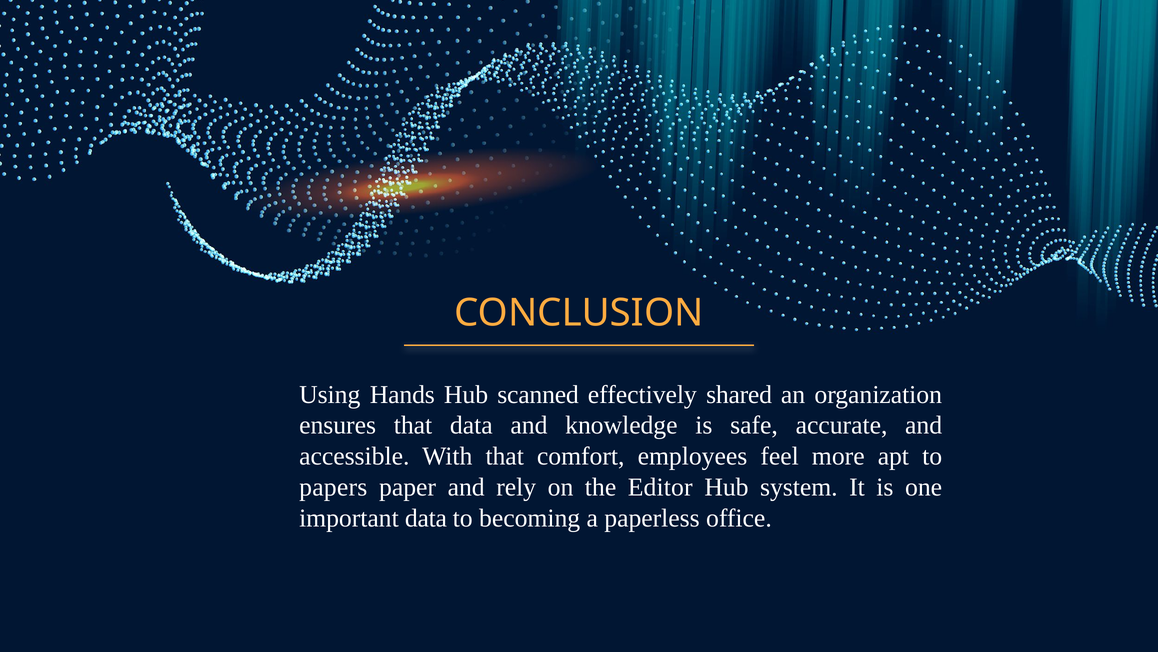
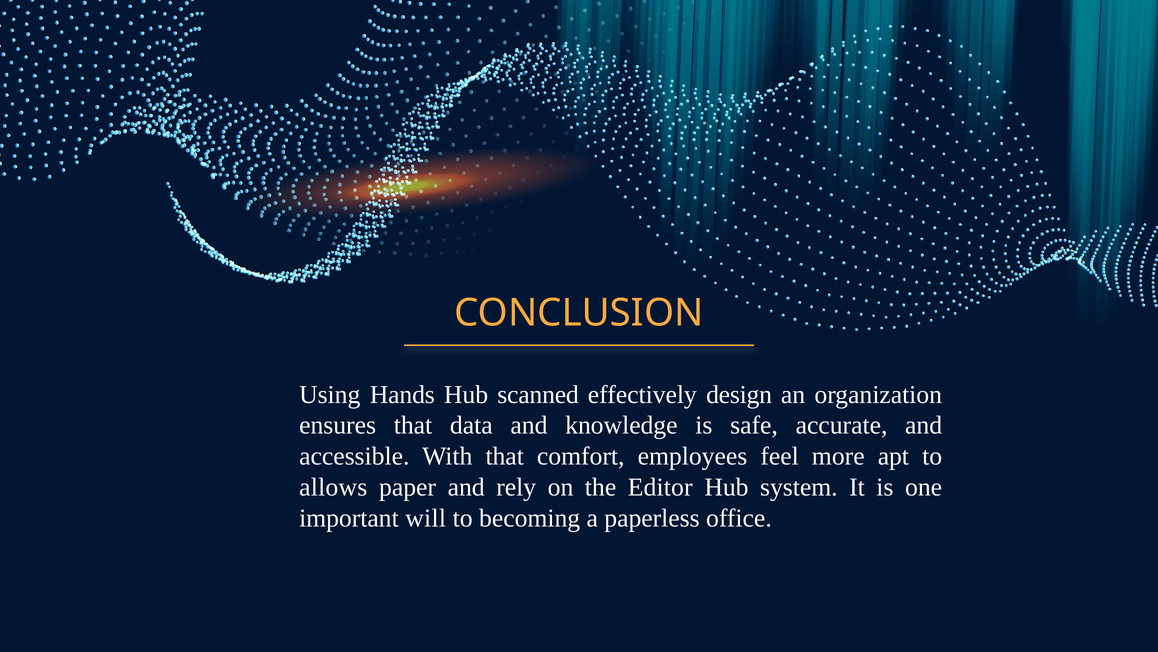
shared: shared -> design
papers: papers -> allows
important data: data -> will
